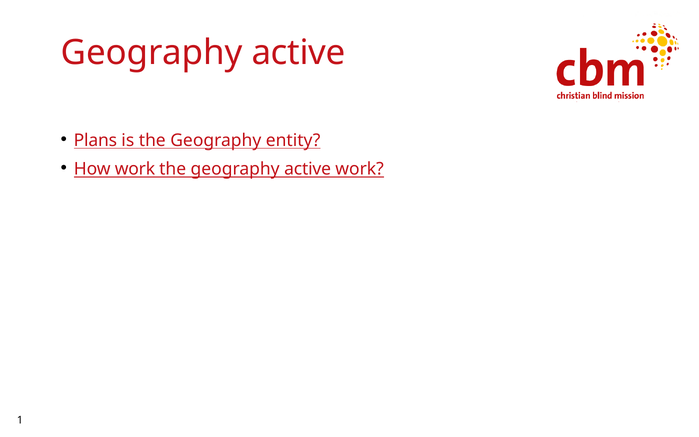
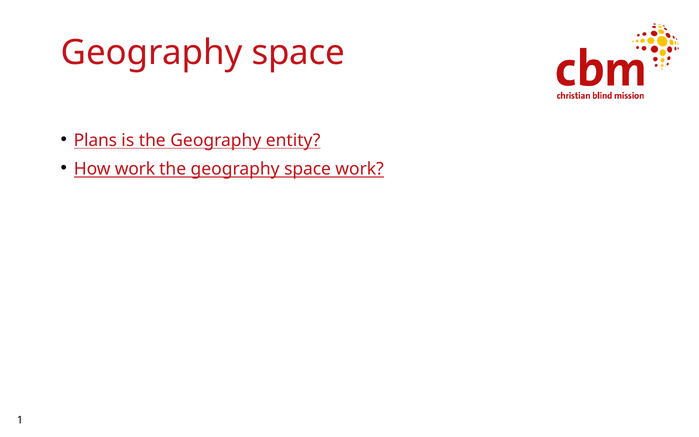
active at (298, 53): active -> space
the geography active: active -> space
